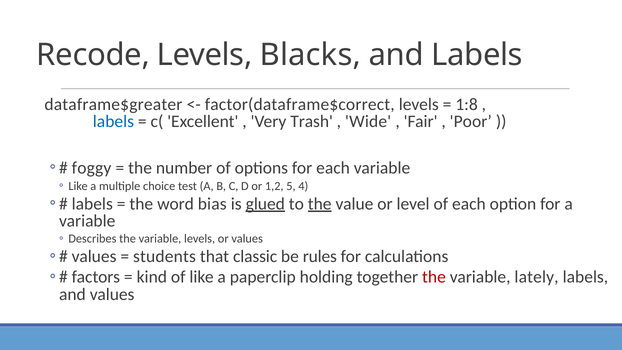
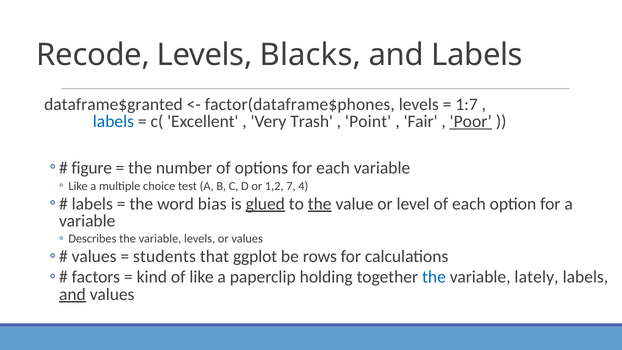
dataframe$greater: dataframe$greater -> dataframe$granted
factor(dataframe$correct: factor(dataframe$correct -> factor(dataframe$phones
1:8: 1:8 -> 1:7
Wide: Wide -> Point
Poor underline: none -> present
foggy: foggy -> figure
5: 5 -> 7
classic: classic -> ggplot
rules: rules -> rows
the at (434, 277) colour: red -> blue
and at (72, 294) underline: none -> present
